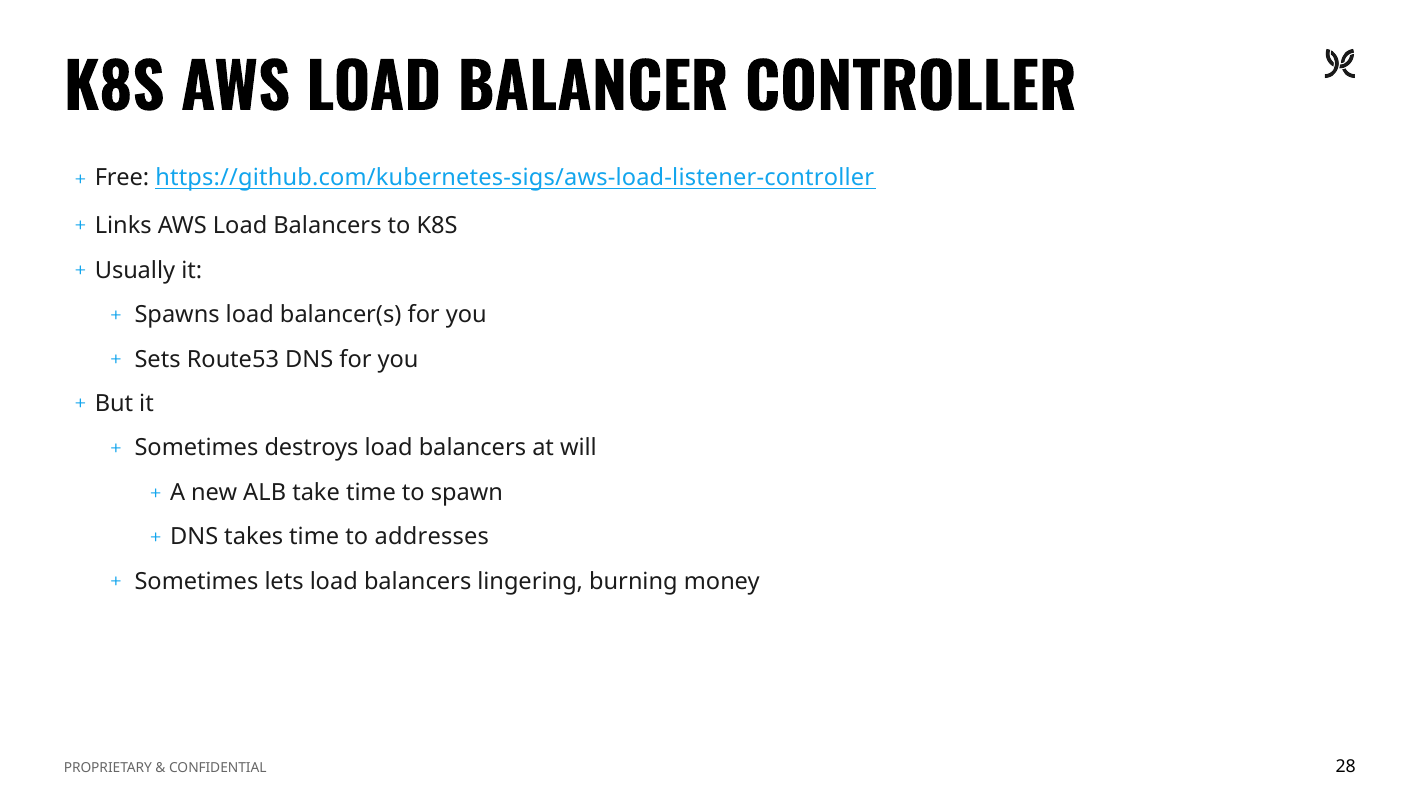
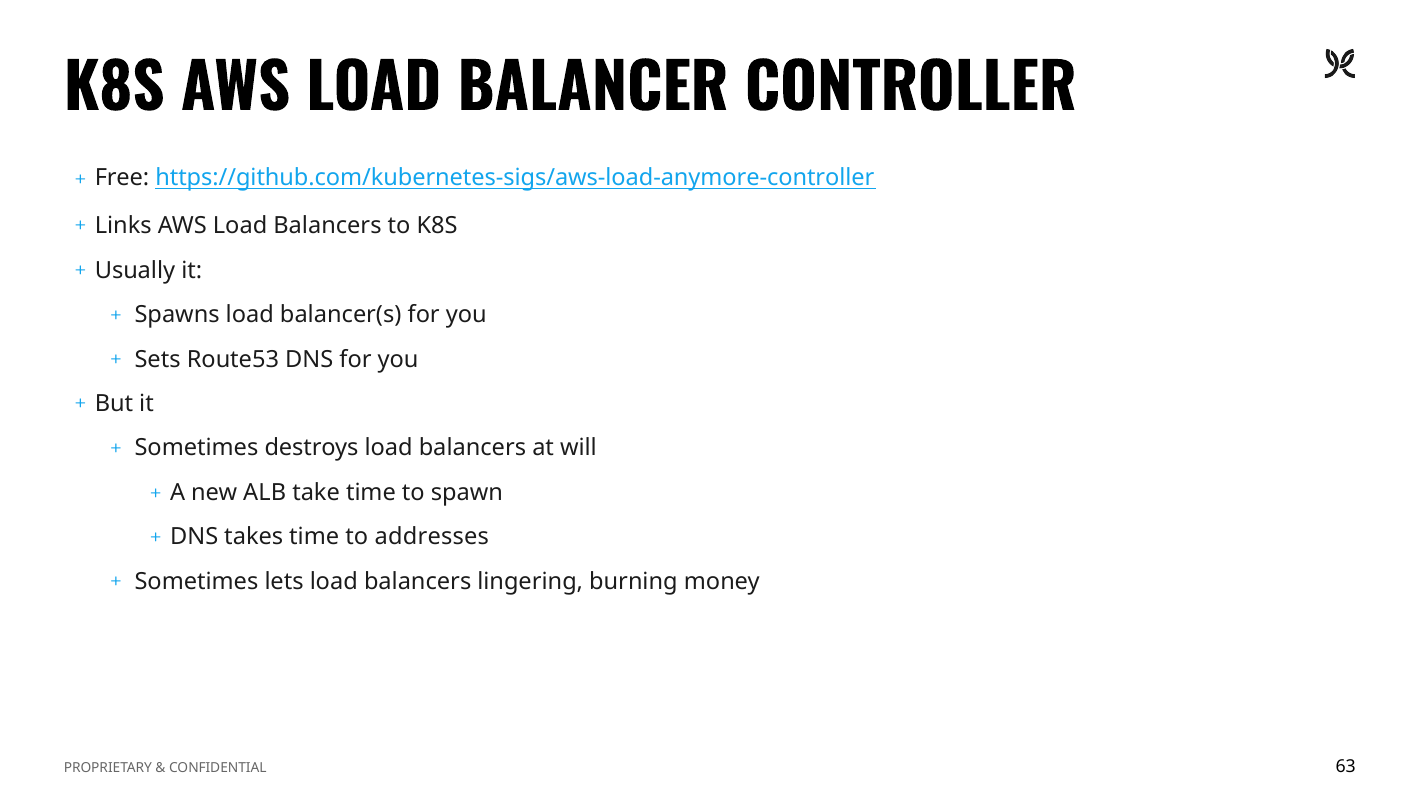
https://github.com/kubernetes-sigs/aws-load-listener-controller: https://github.com/kubernetes-sigs/aws-load-listener-controller -> https://github.com/kubernetes-sigs/aws-load-anymore-controller
28: 28 -> 63
